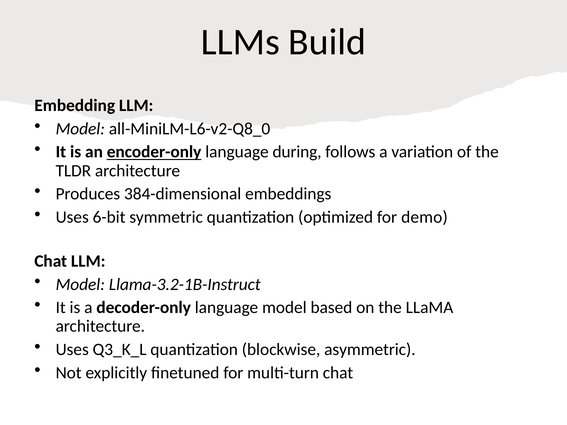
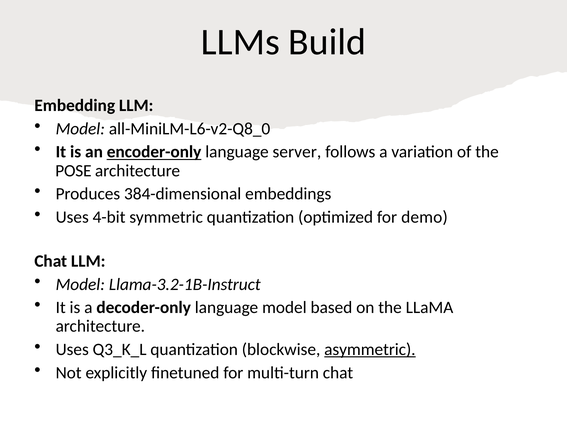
during: during -> server
TLDR: TLDR -> POSE
6-bit: 6-bit -> 4-bit
asymmetric underline: none -> present
